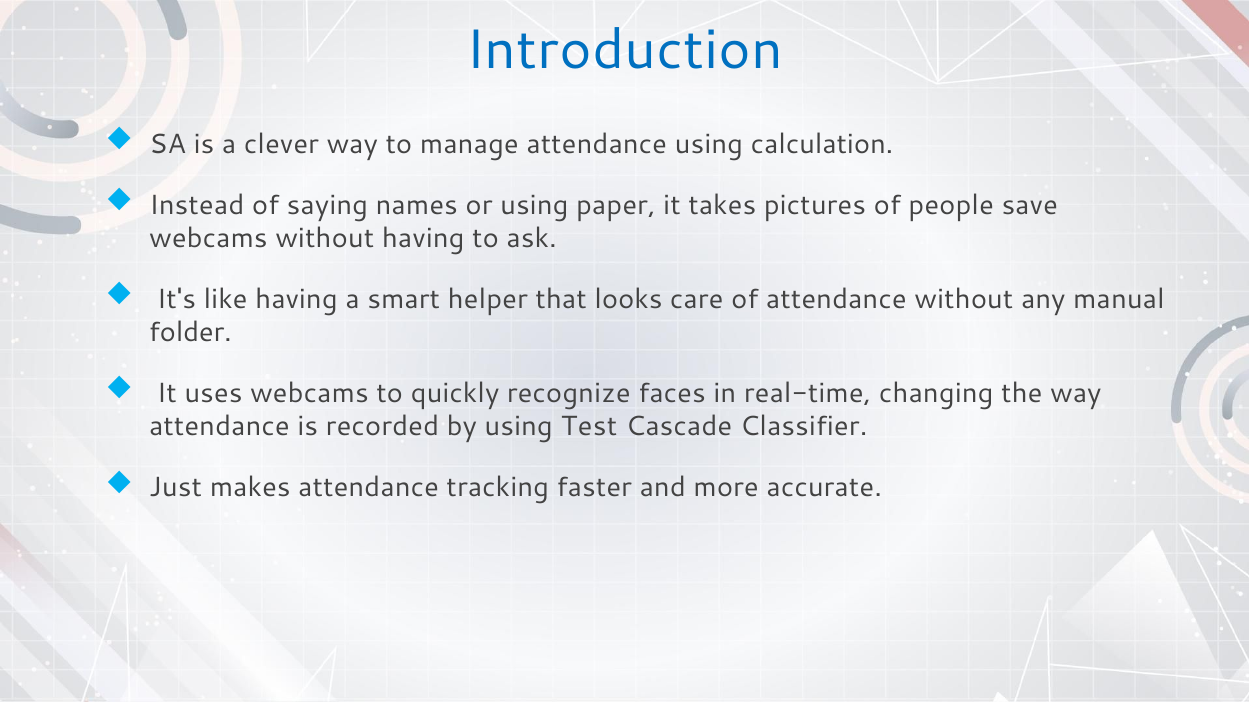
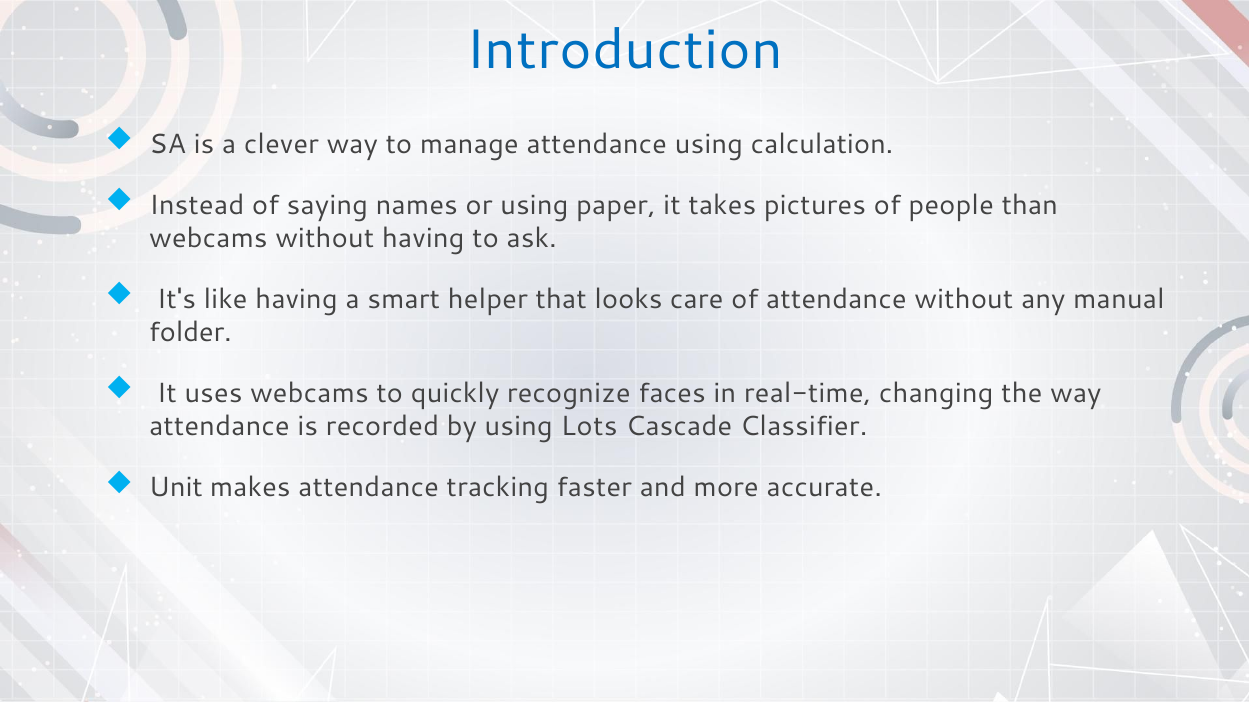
save: save -> than
Test: Test -> Lots
Just: Just -> Unit
